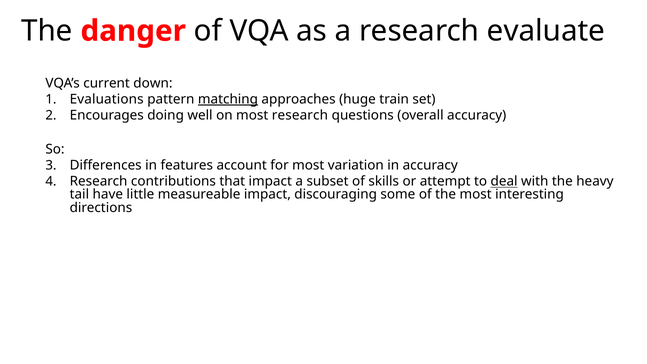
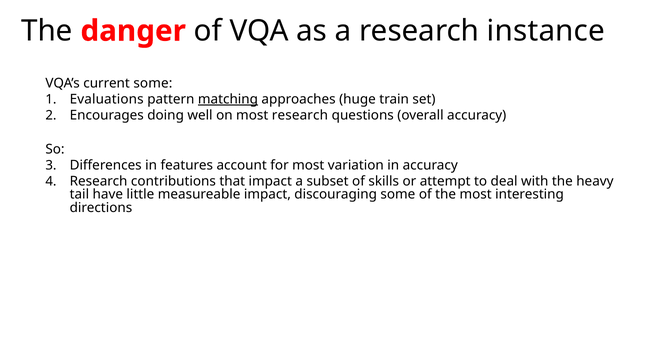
evaluate: evaluate -> instance
current down: down -> some
deal underline: present -> none
